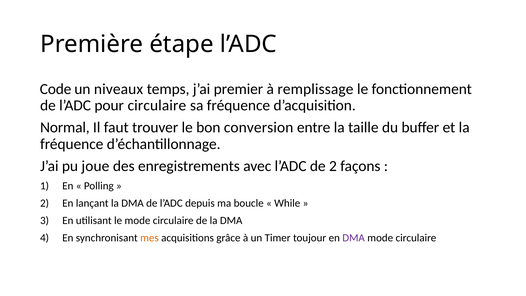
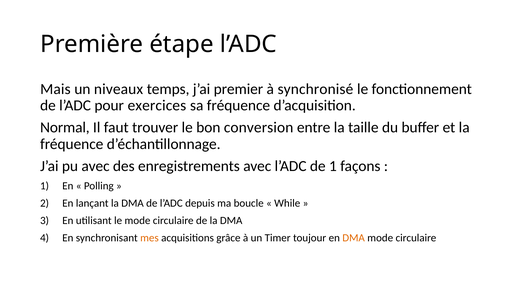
Code: Code -> Mais
remplissage: remplissage -> synchronisé
pour circulaire: circulaire -> exercices
pu joue: joue -> avec
de 2: 2 -> 1
DMA at (354, 238) colour: purple -> orange
